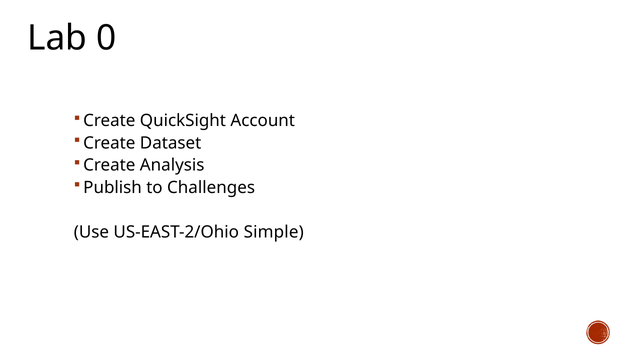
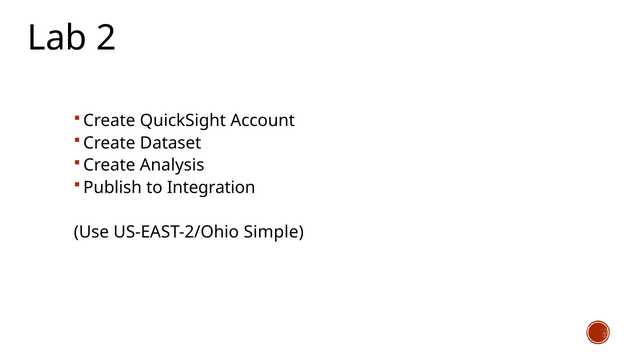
0: 0 -> 2
Challenges: Challenges -> Integration
